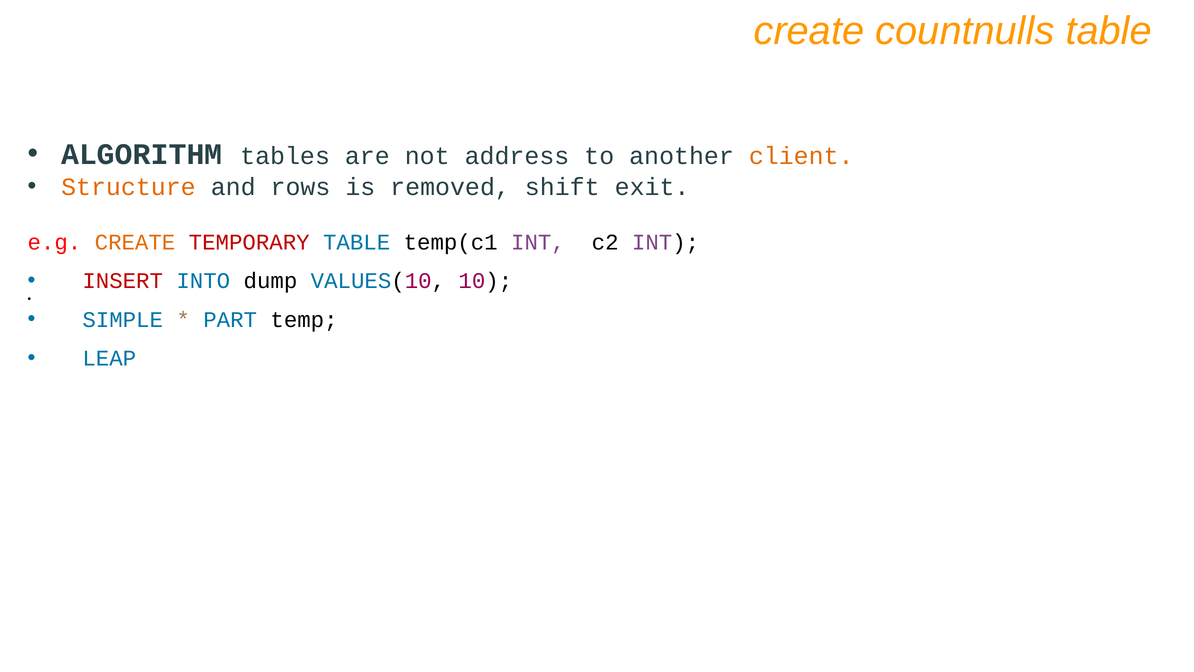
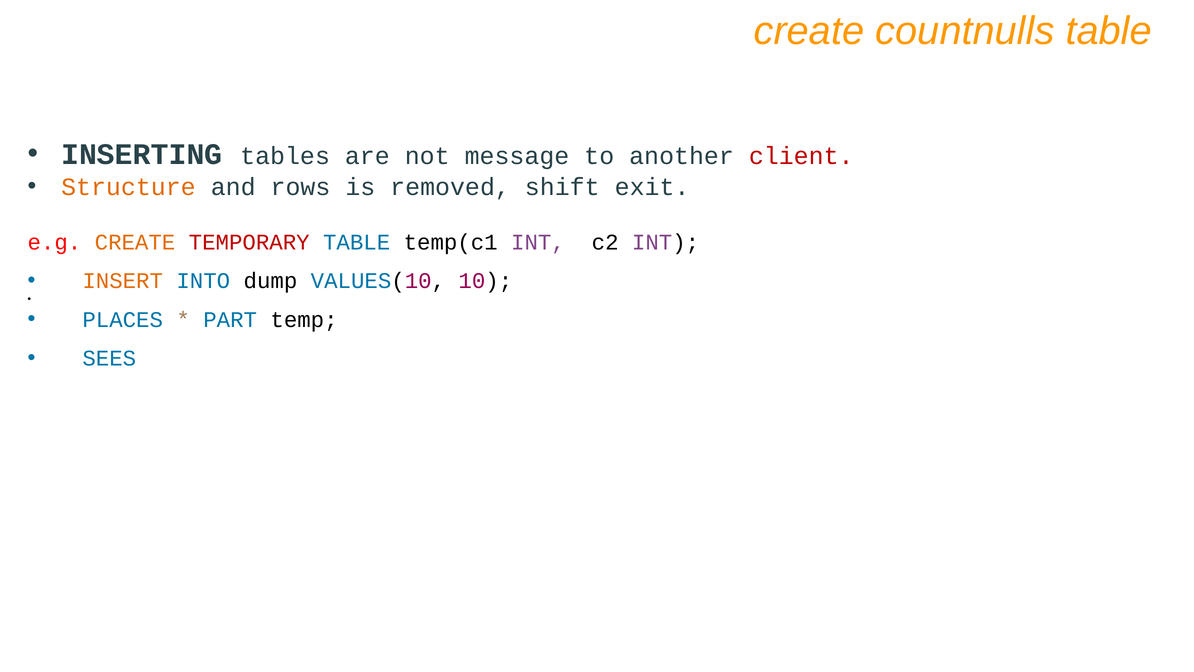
ALGORITHM: ALGORITHM -> INSERTING
address: address -> message
client colour: orange -> red
INSERT colour: red -> orange
SIMPLE: SIMPLE -> PLACES
LEAP: LEAP -> SEES
